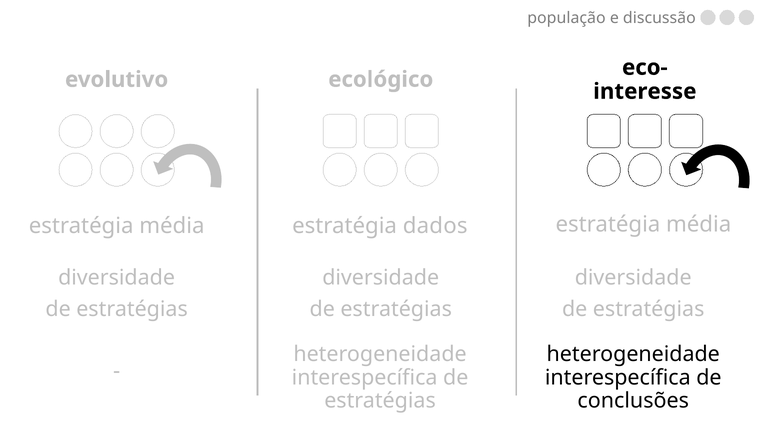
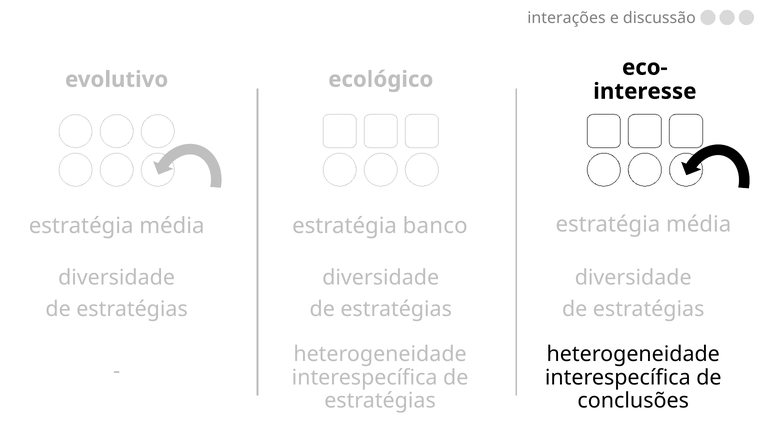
população: população -> interações
dados: dados -> banco
